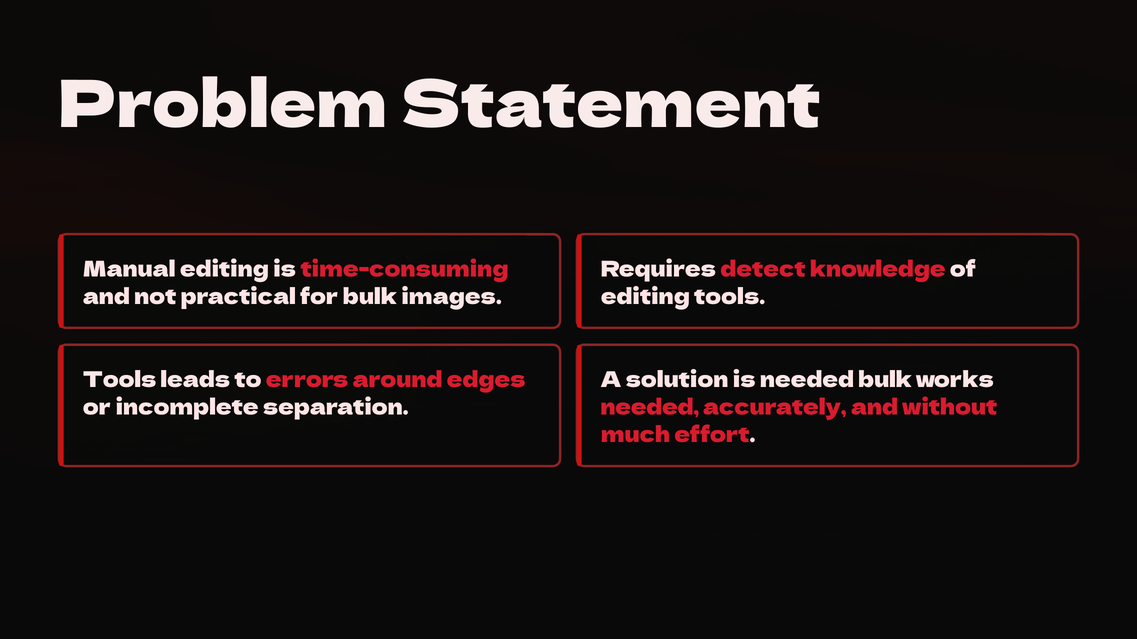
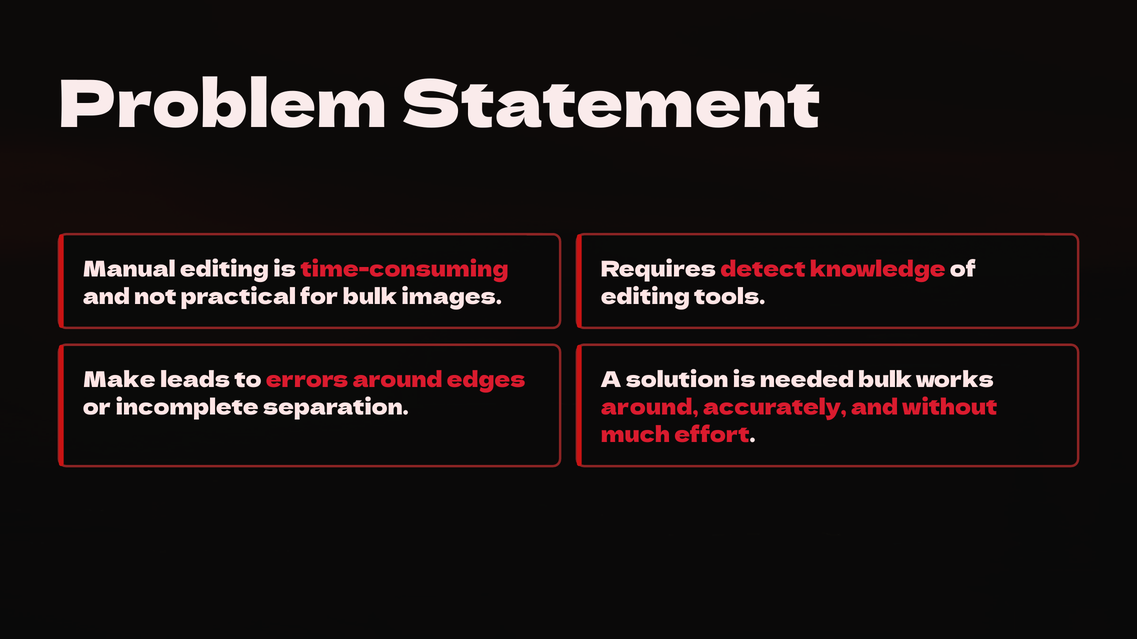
Tools at (120, 380): Tools -> Make
needed at (650, 408): needed -> around
